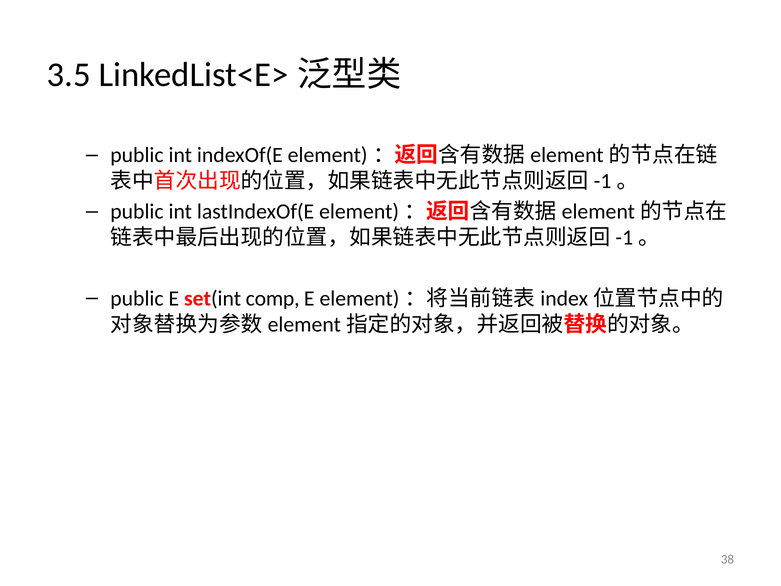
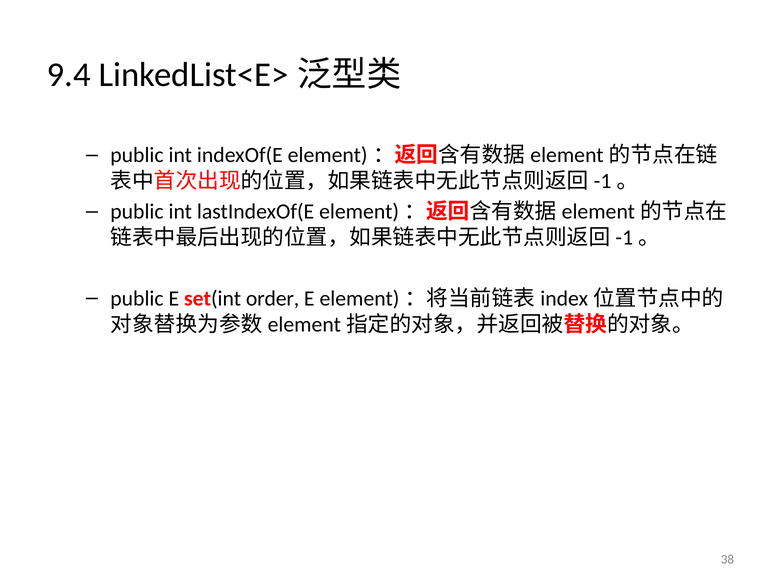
3.5: 3.5 -> 9.4
comp: comp -> order
